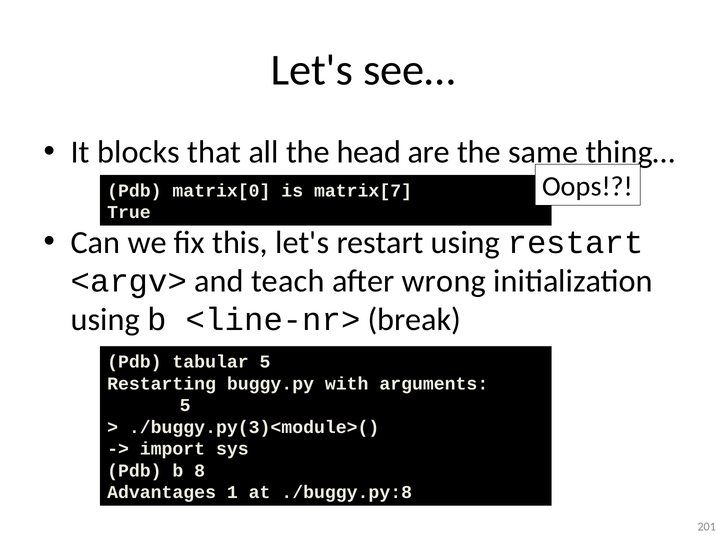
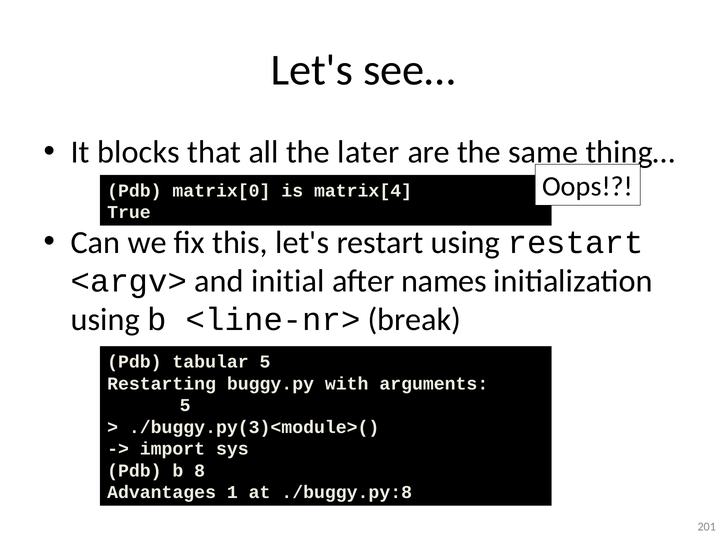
head: head -> later
matrix[7: matrix[7 -> matrix[4
teach: teach -> initial
wrong: wrong -> names
